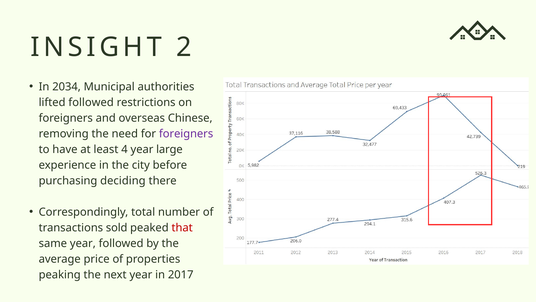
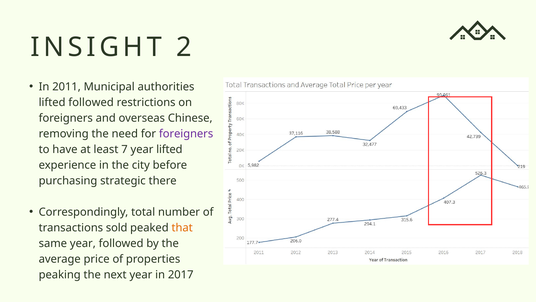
2034: 2034 -> 2011
4: 4 -> 7
year large: large -> lifted
deciding: deciding -> strategic
that colour: red -> orange
